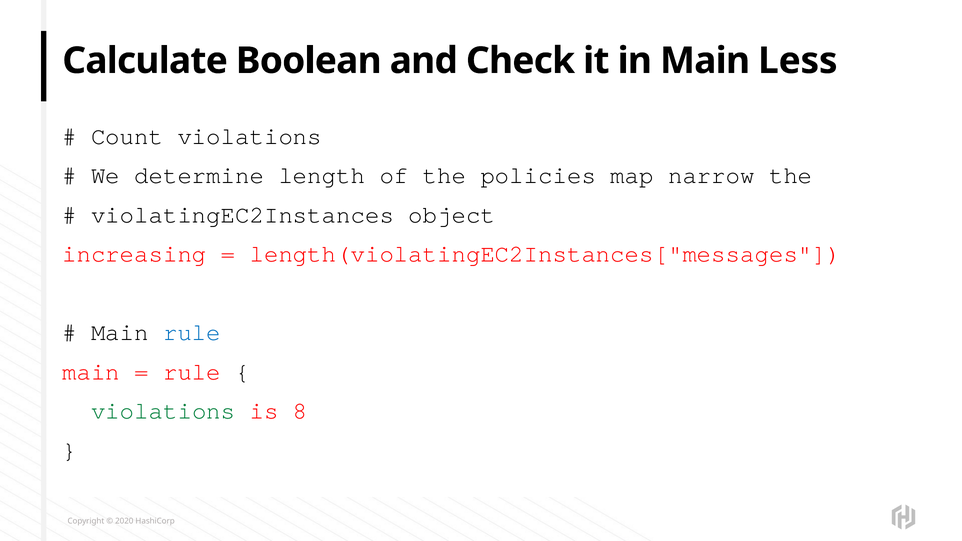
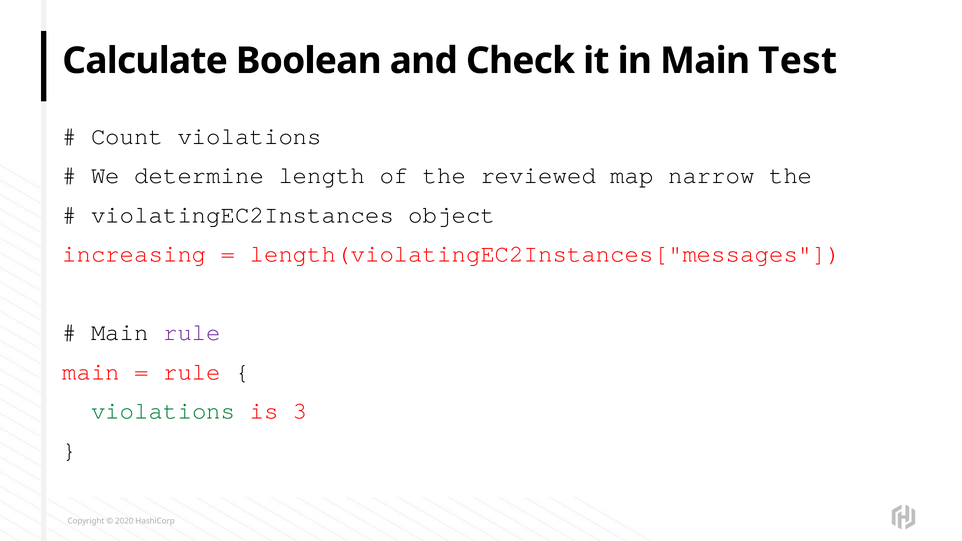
Less: Less -> Test
policies: policies -> reviewed
rule at (192, 333) colour: blue -> purple
8: 8 -> 3
